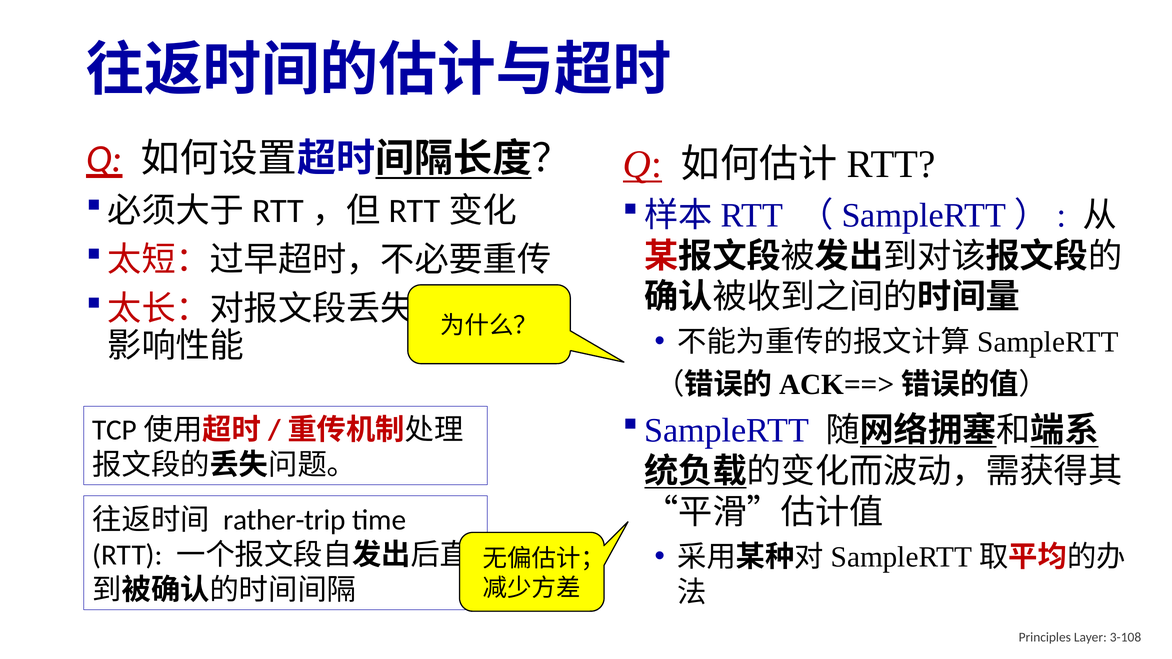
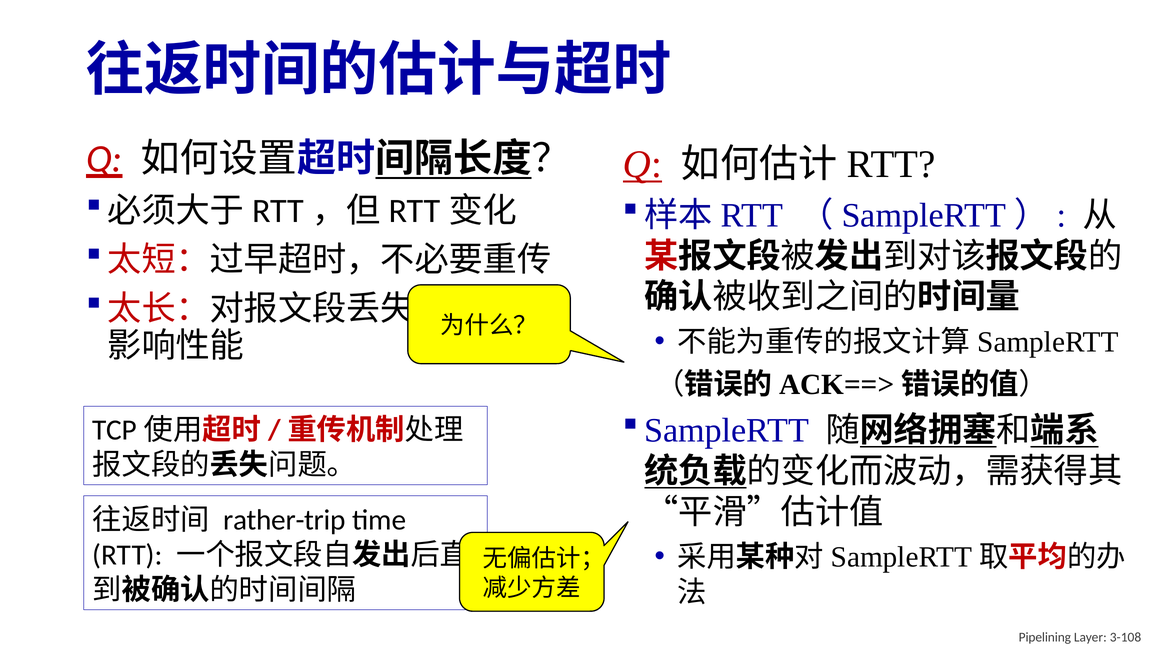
Principles: Principles -> Pipelining
